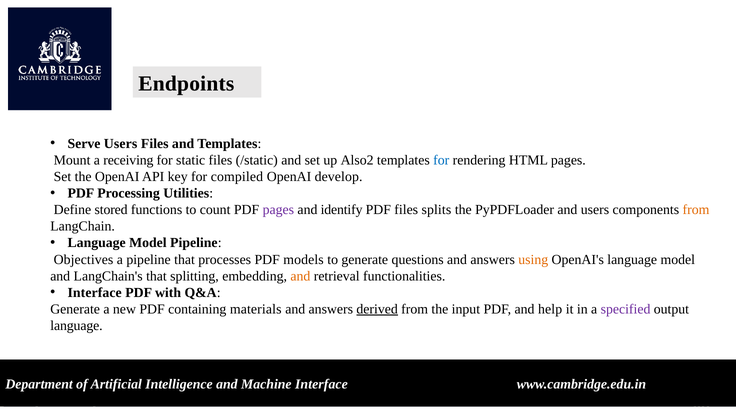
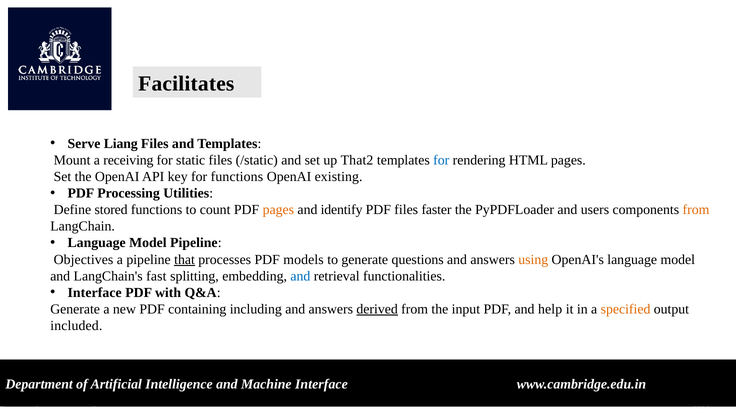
Endpoints: Endpoints -> Facilitates
Serve Users: Users -> Liang
Also2: Also2 -> That2
for compiled: compiled -> functions
develop: develop -> existing
pages at (278, 210) colour: purple -> orange
splits: splits -> faster
that at (185, 259) underline: none -> present
LangChain's that: that -> fast
and at (300, 276) colour: orange -> blue
materials: materials -> including
specified colour: purple -> orange
language at (76, 326): language -> included
